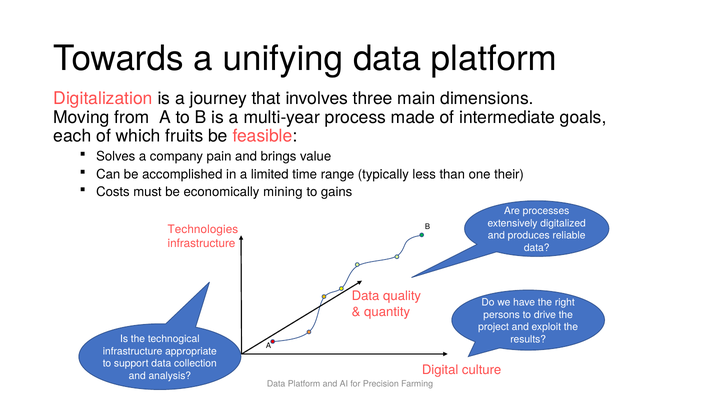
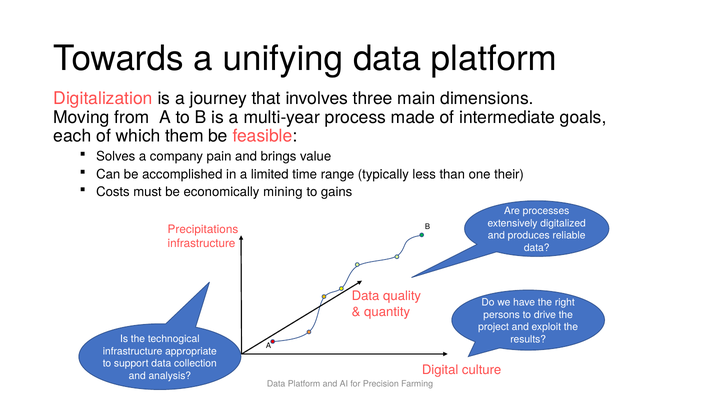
fruits: fruits -> them
Technologies: Technologies -> Precipitations
